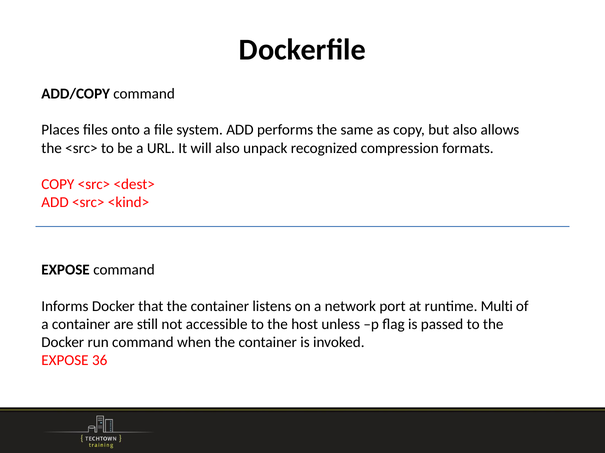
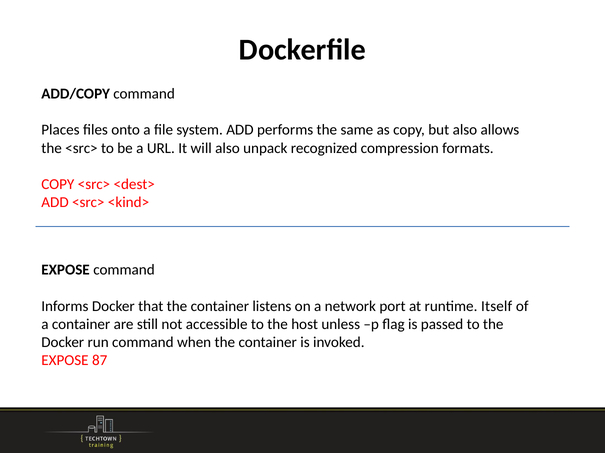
Multi: Multi -> Itself
36: 36 -> 87
